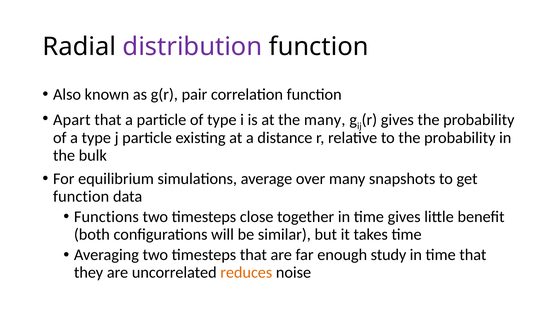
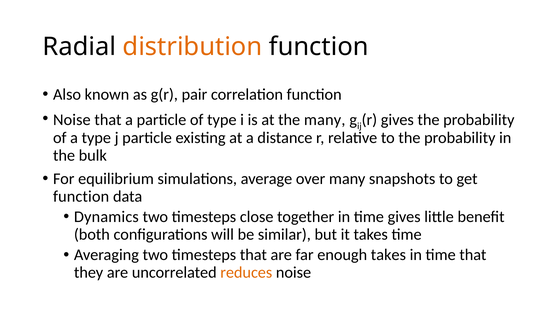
distribution colour: purple -> orange
Apart at (72, 120): Apart -> Noise
Functions: Functions -> Dynamics
enough study: study -> takes
